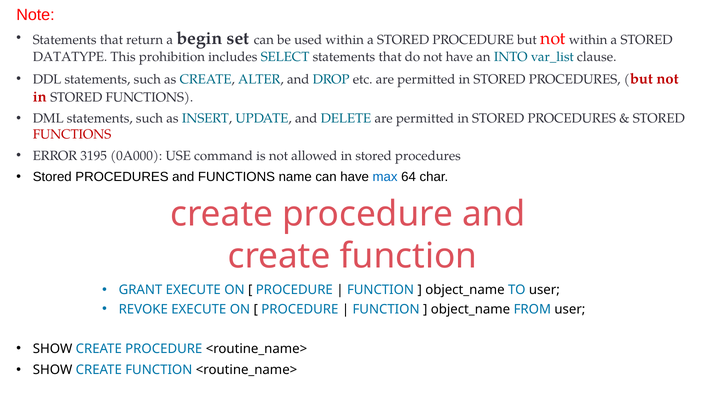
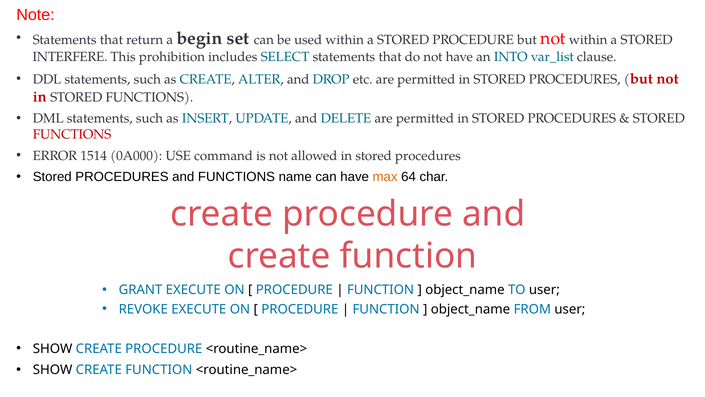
DATATYPE: DATATYPE -> INTERFERE
3195: 3195 -> 1514
max colour: blue -> orange
